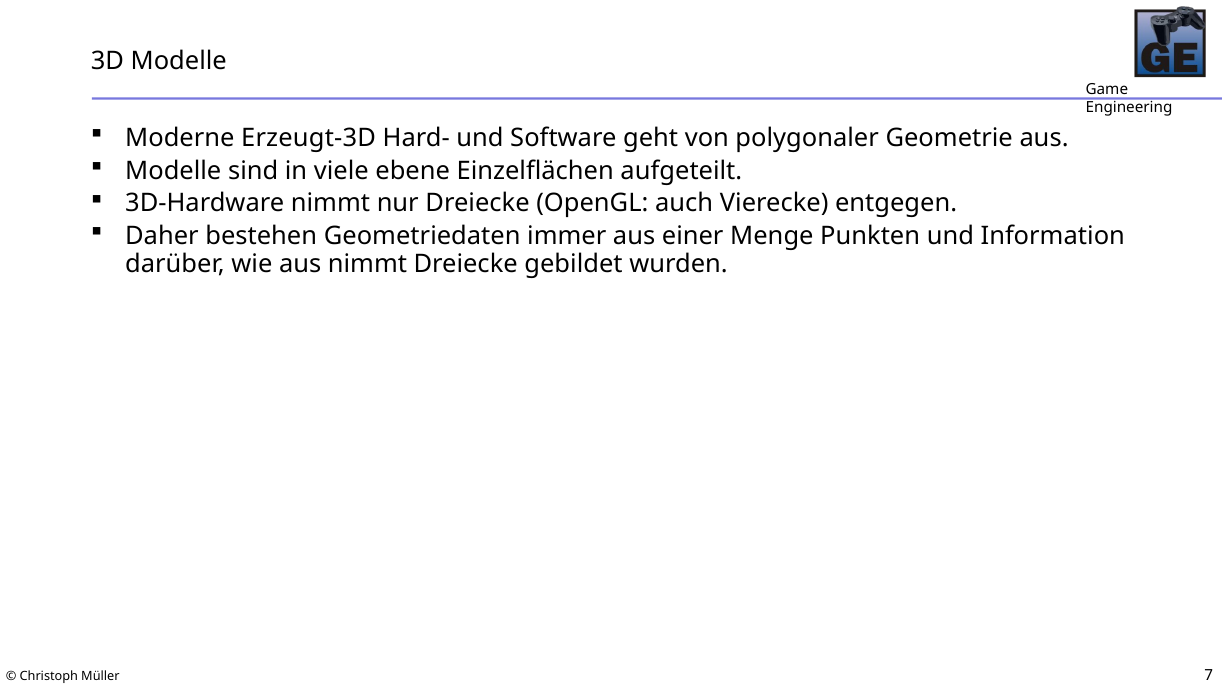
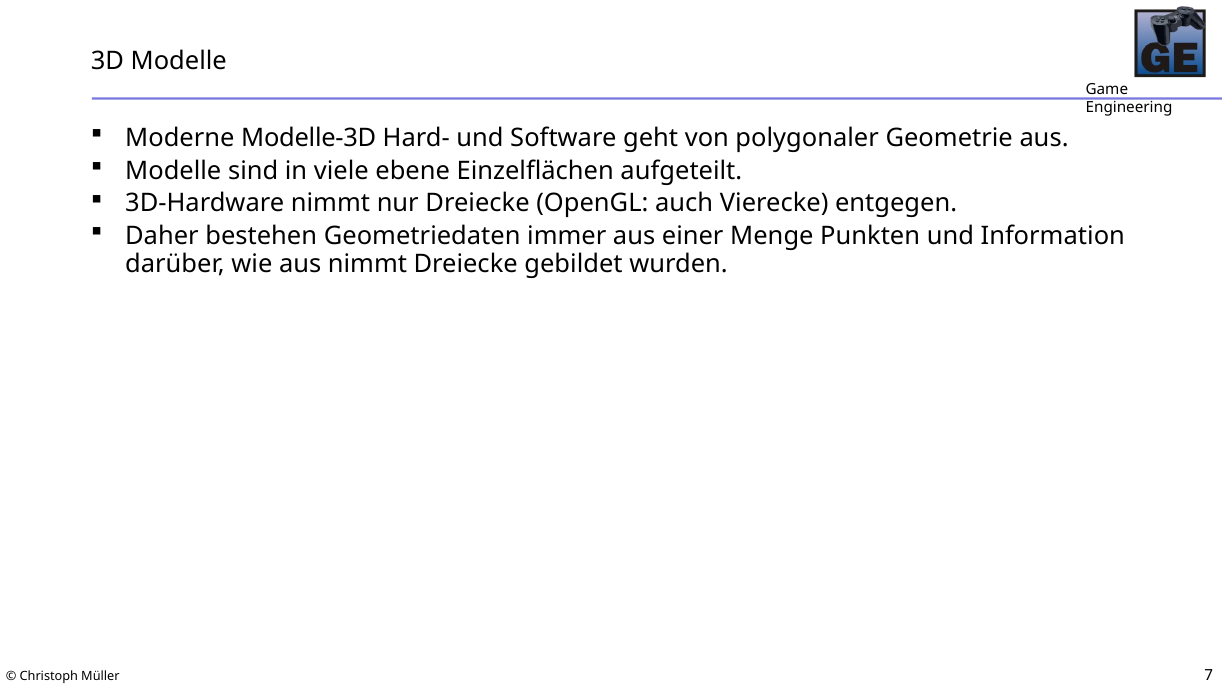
Erzeugt-3D: Erzeugt-3D -> Modelle-3D
